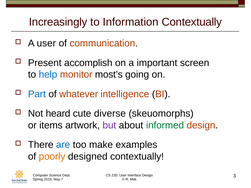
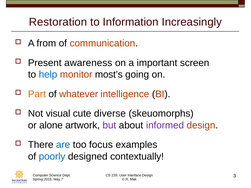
Increasingly: Increasingly -> Restoration
Information Contextually: Contextually -> Increasingly
A user: user -> from
accomplish: accomplish -> awareness
Part colour: blue -> orange
heard: heard -> visual
items: items -> alone
informed colour: green -> purple
make: make -> focus
poorly colour: orange -> blue
